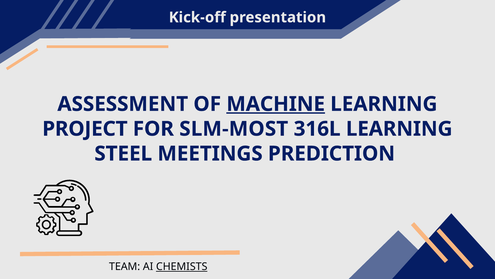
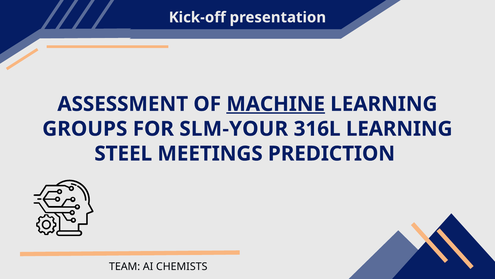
PROJECT: PROJECT -> GROUPS
SLM-MOST: SLM-MOST -> SLM-YOUR
CHEMISTS underline: present -> none
